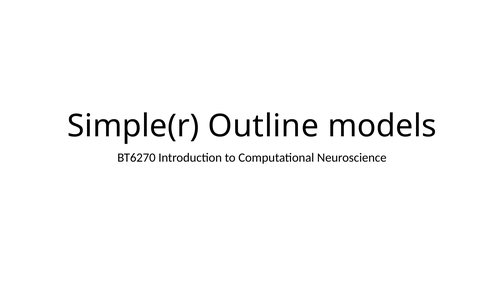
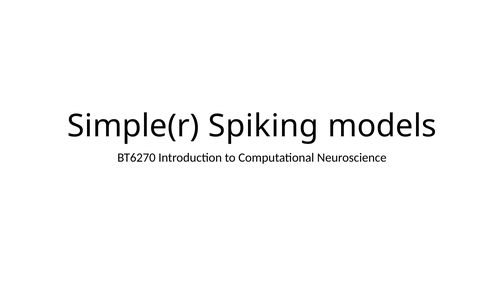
Outline: Outline -> Spiking
